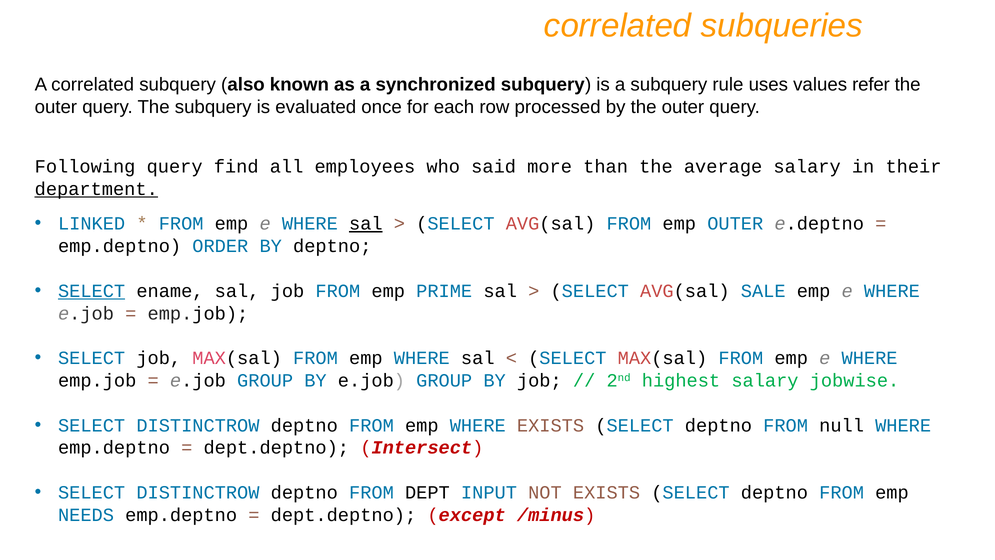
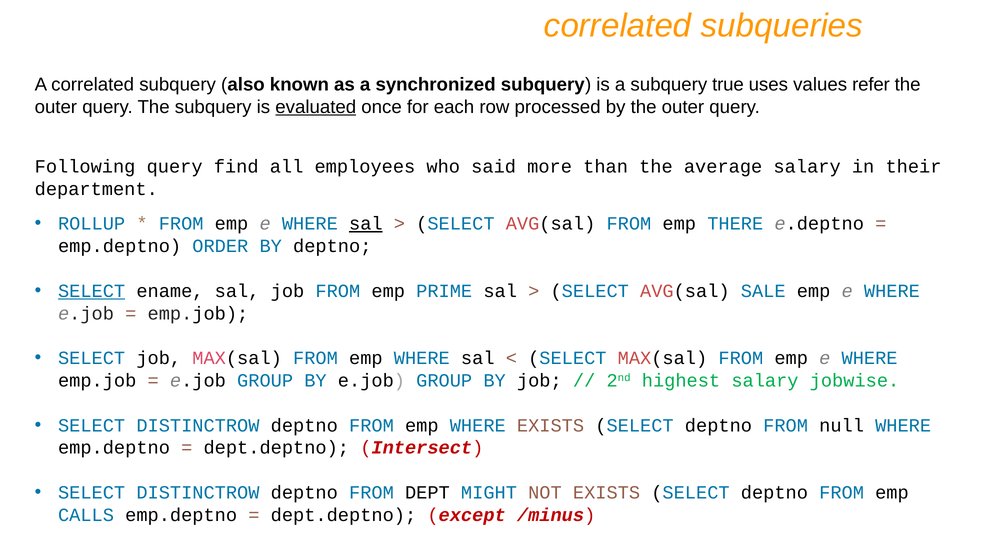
rule: rule -> true
evaluated underline: none -> present
department underline: present -> none
LINKED: LINKED -> ROLLUP
emp OUTER: OUTER -> THERE
INPUT: INPUT -> MIGHT
NEEDS: NEEDS -> CALLS
